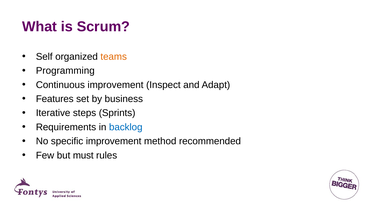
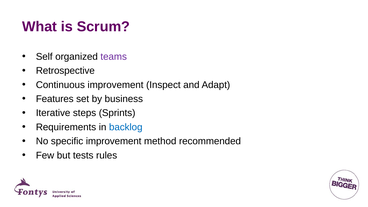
teams colour: orange -> purple
Programming: Programming -> Retrospective
must: must -> tests
